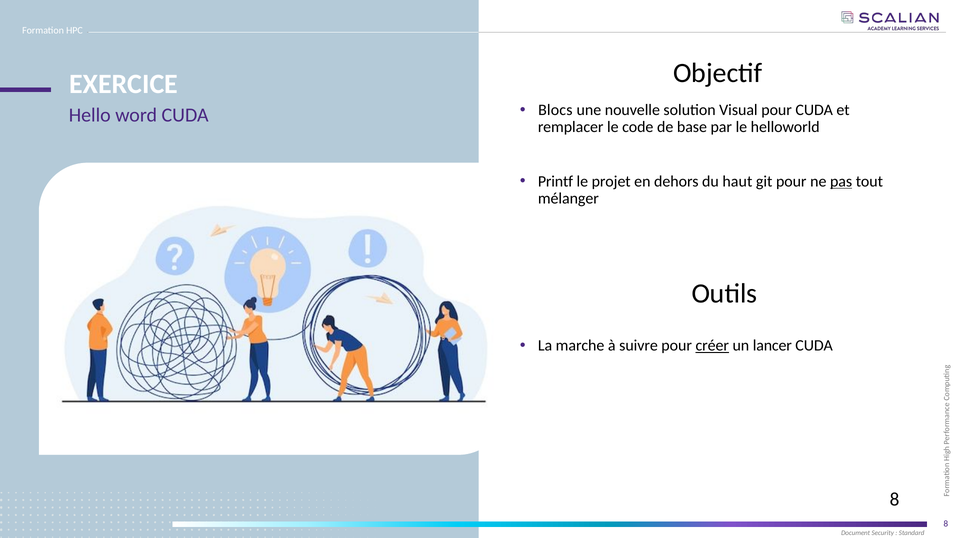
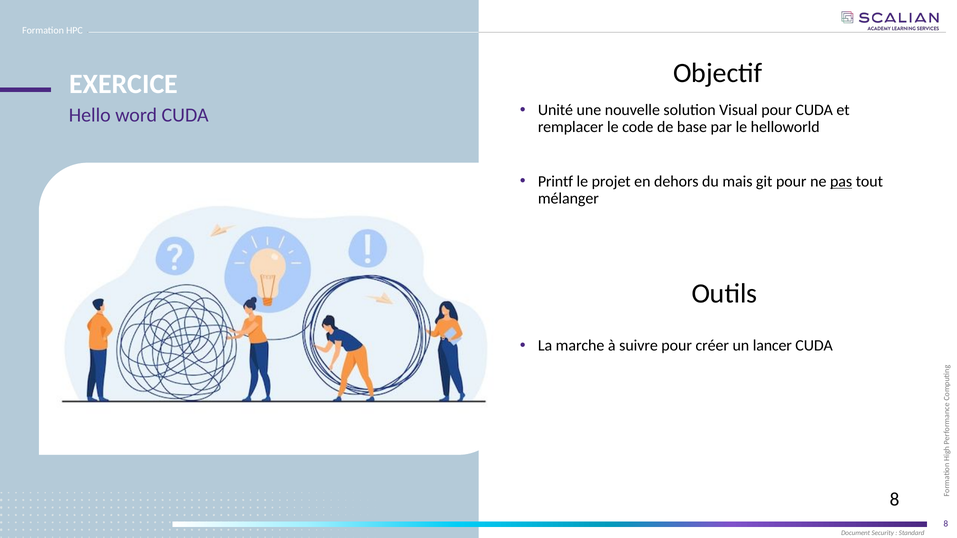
Blocs: Blocs -> Unité
haut: haut -> mais
créer underline: present -> none
